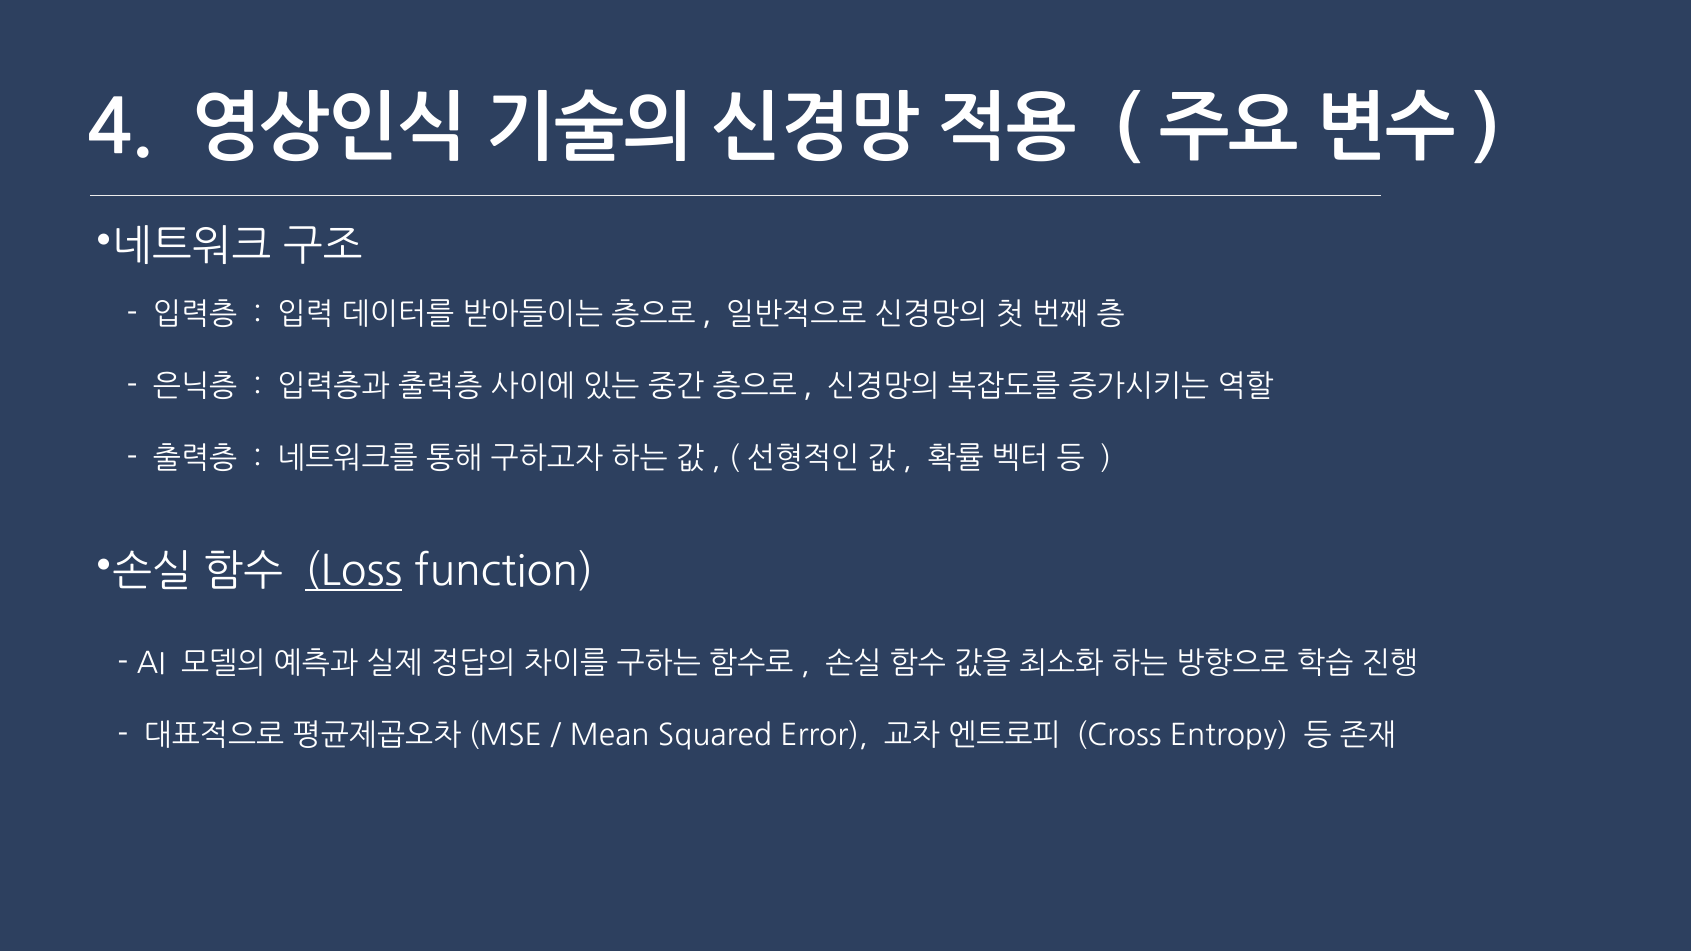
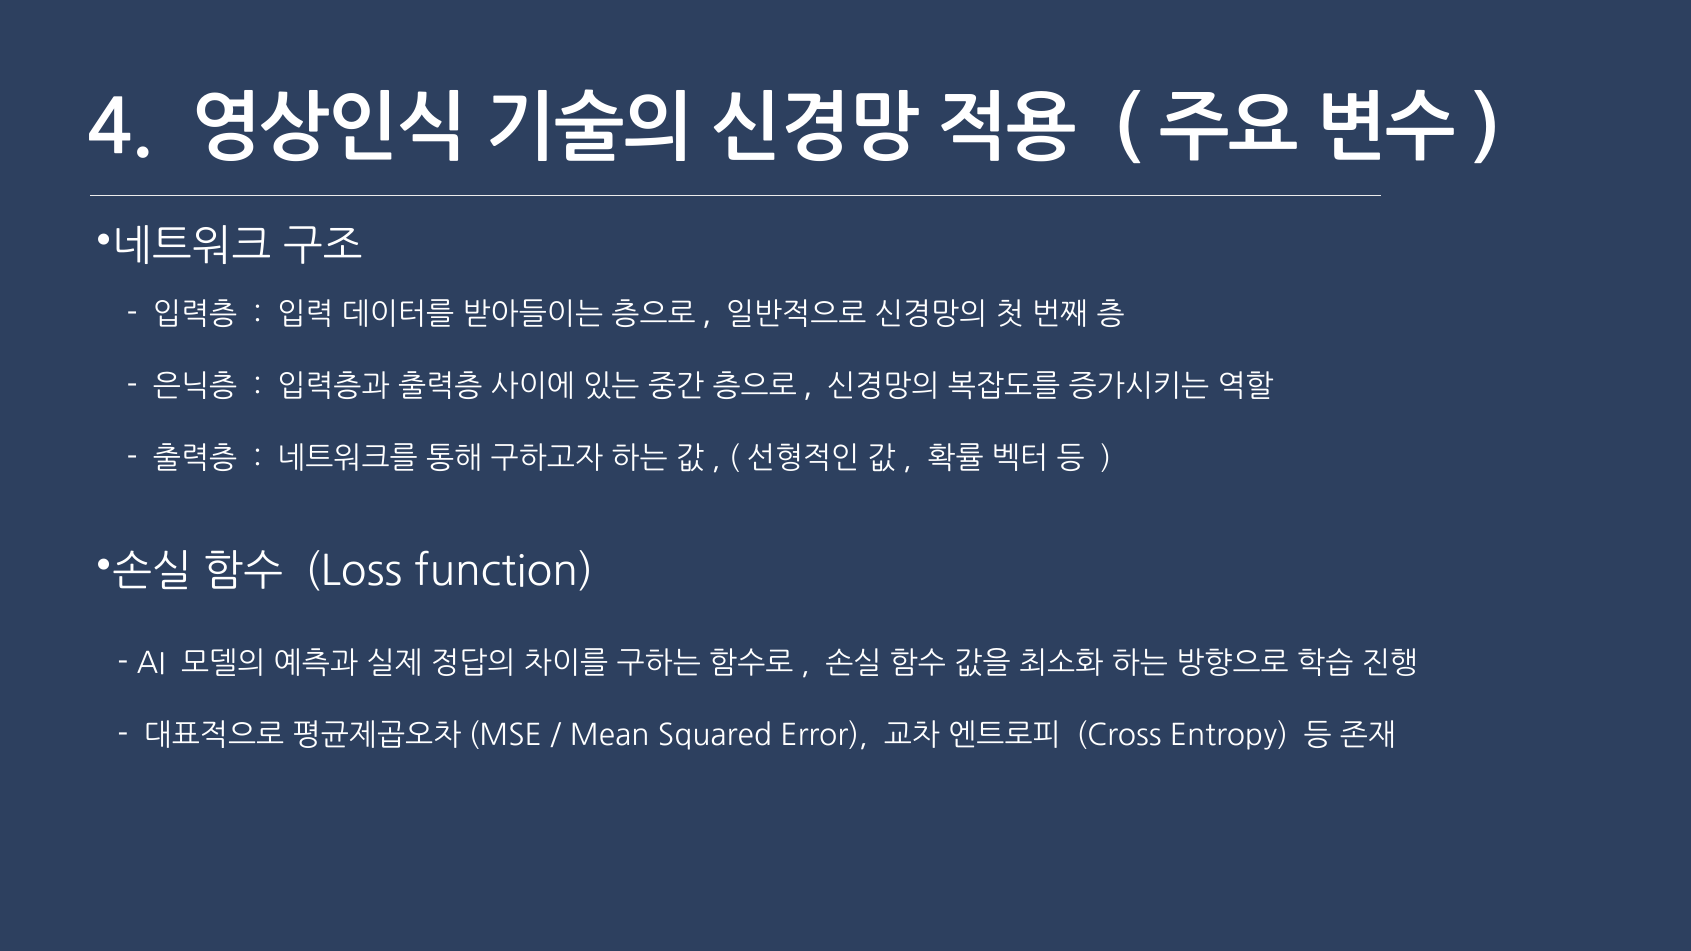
Loss underline: present -> none
